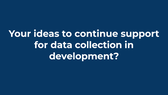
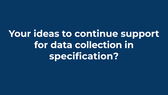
development: development -> specification
